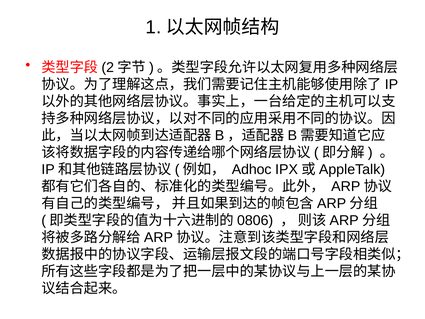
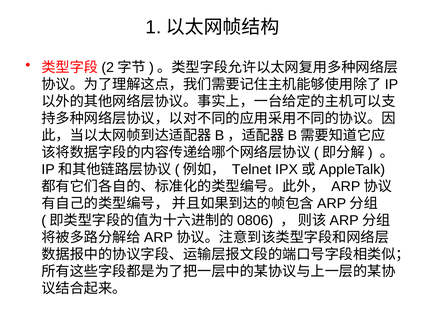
Adhoc: Adhoc -> Telnet
